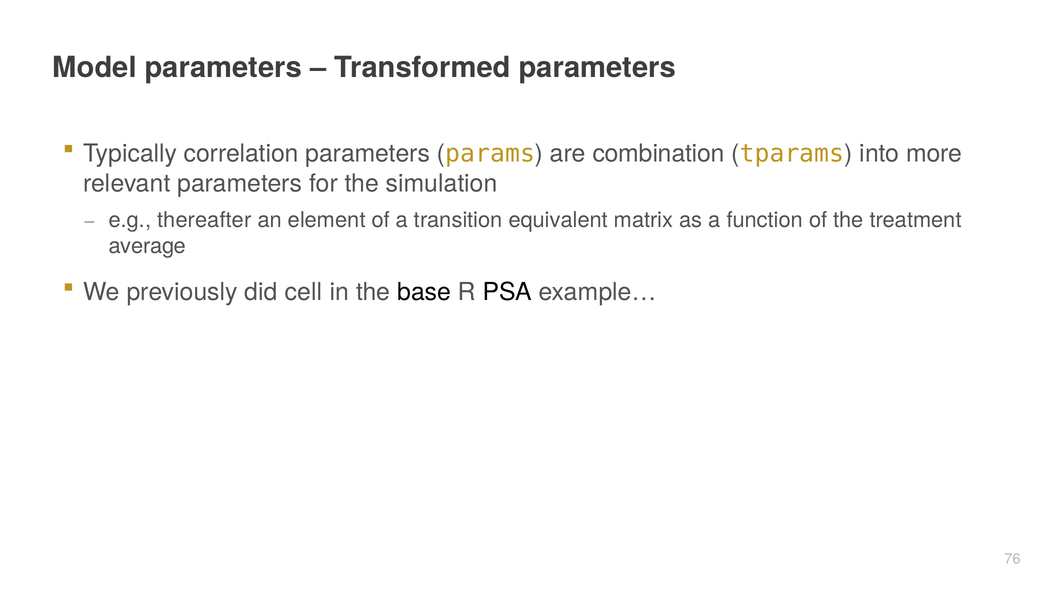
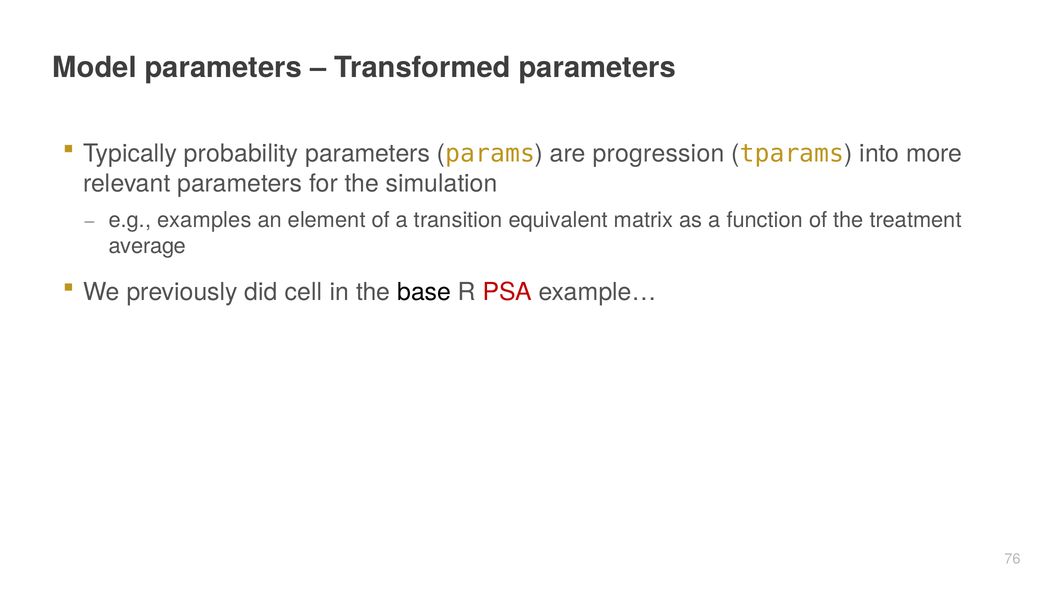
correlation: correlation -> probability
combination: combination -> progression
thereafter: thereafter -> examples
PSA colour: black -> red
